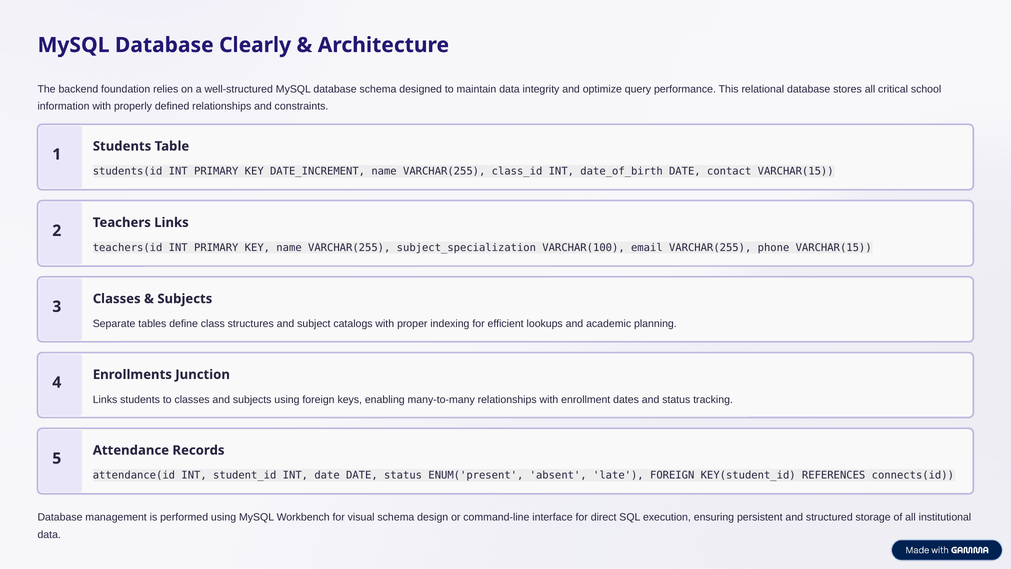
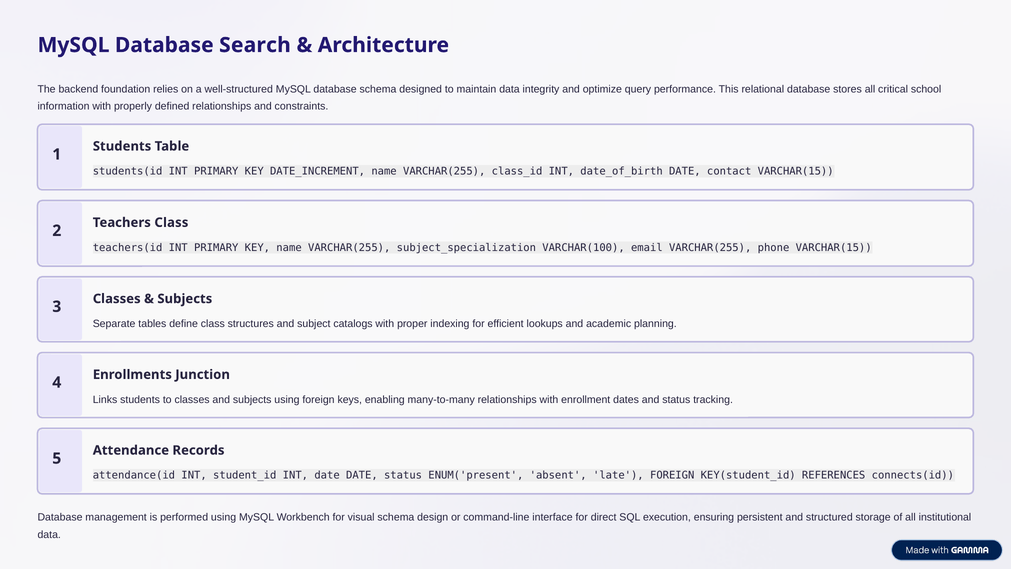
Clearly: Clearly -> Search
Teachers Links: Links -> Class
